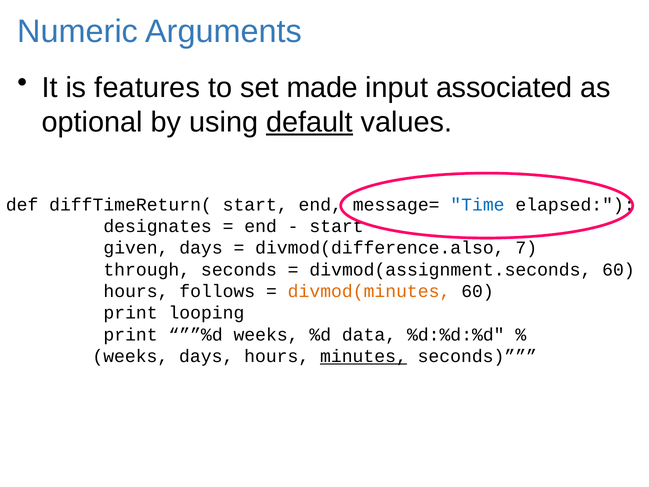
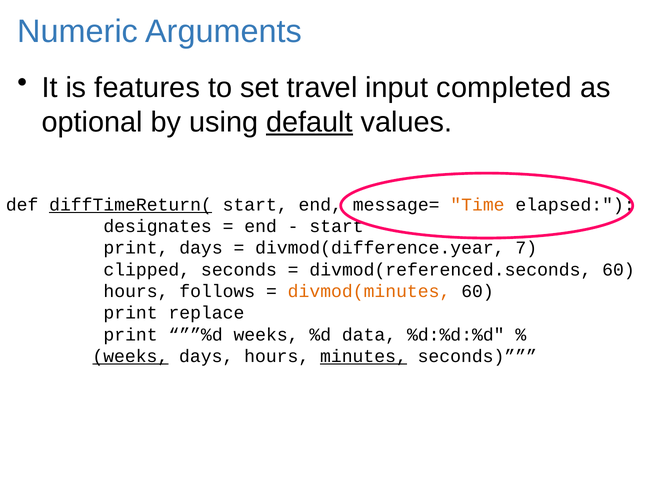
made: made -> travel
associated: associated -> completed
diffTimeReturn( underline: none -> present
Time colour: blue -> orange
given at (136, 248): given -> print
divmod(difference.also: divmod(difference.also -> divmod(difference.year
through: through -> clipped
divmod(assignment.seconds: divmod(assignment.seconds -> divmod(referenced.seconds
looping: looping -> replace
weeks at (130, 356) underline: none -> present
